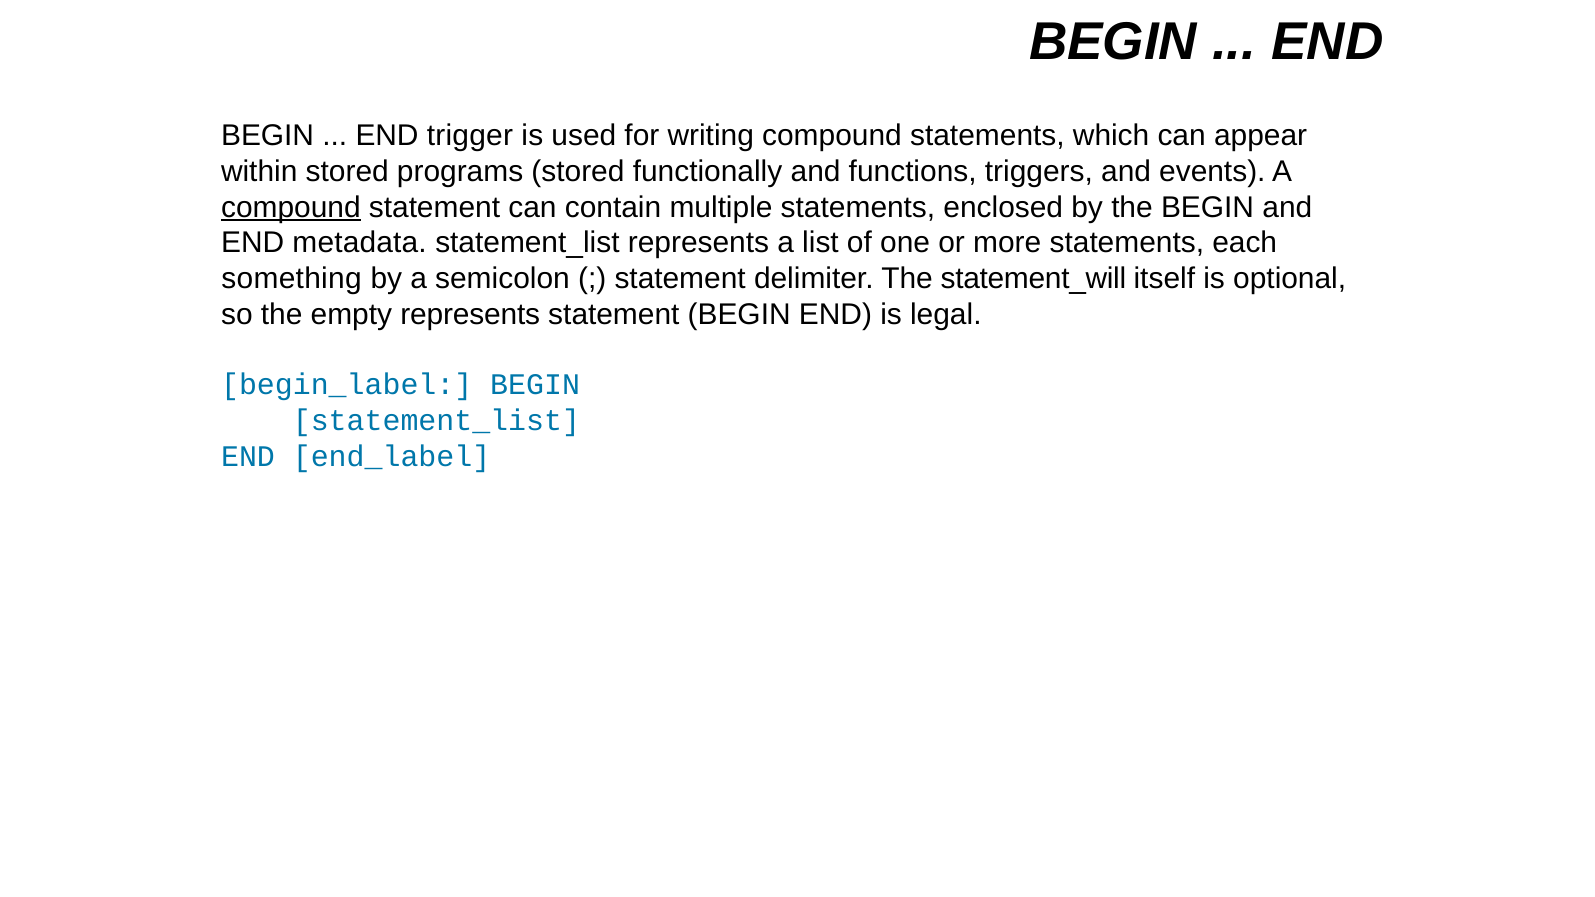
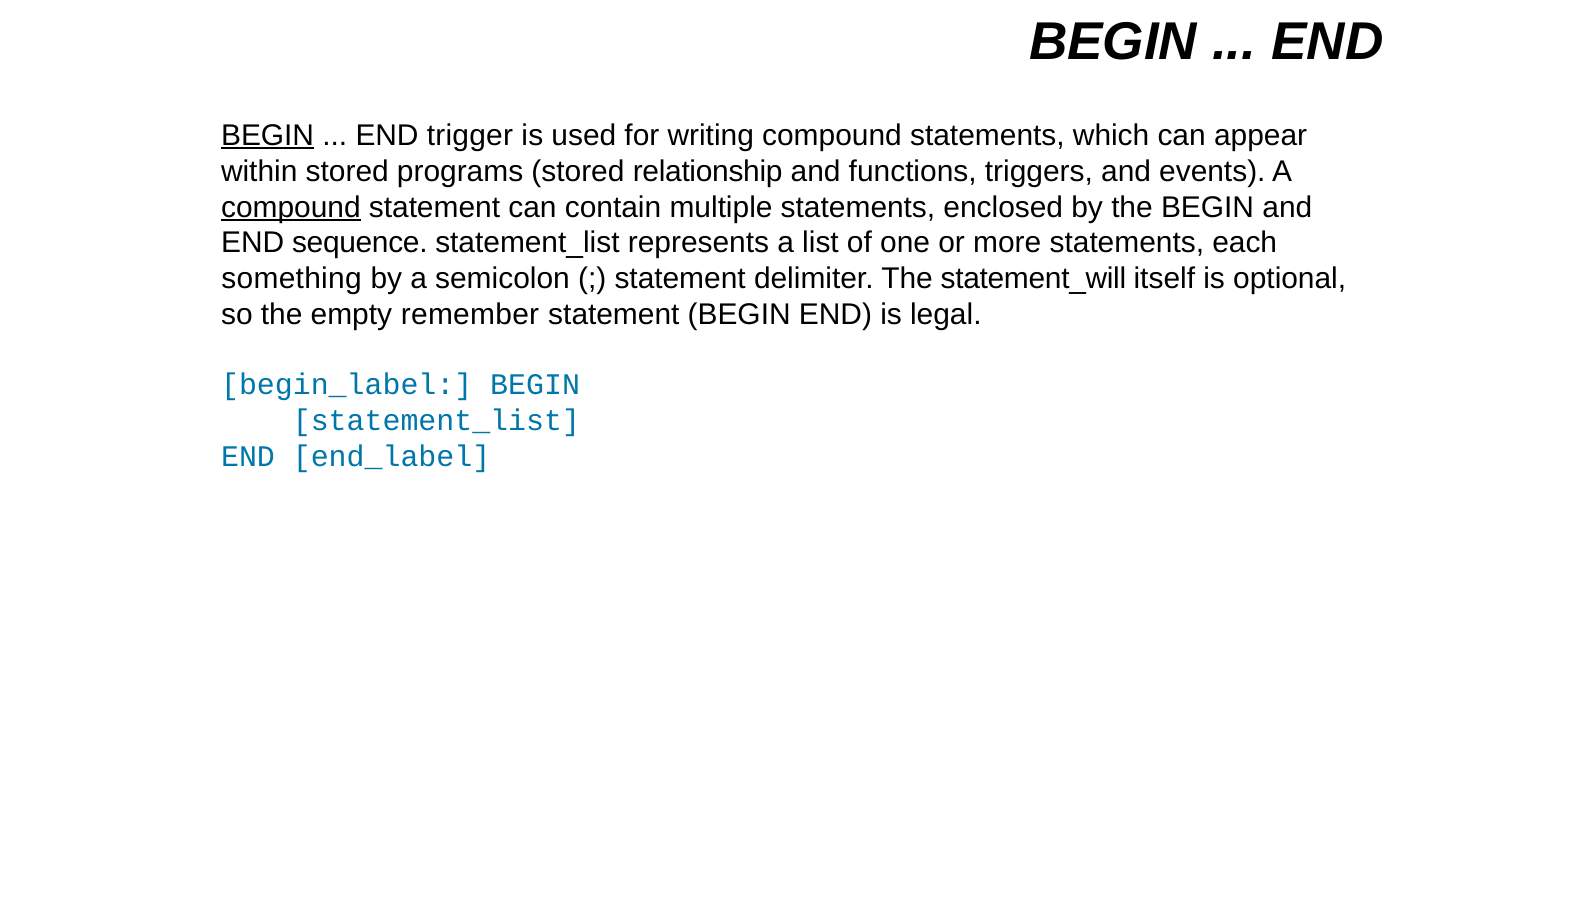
BEGIN at (268, 136) underline: none -> present
functionally: functionally -> relationship
metadata: metadata -> sequence
empty represents: represents -> remember
